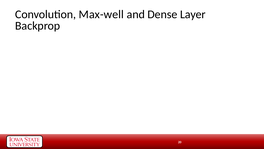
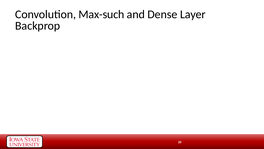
Max-well: Max-well -> Max-such
